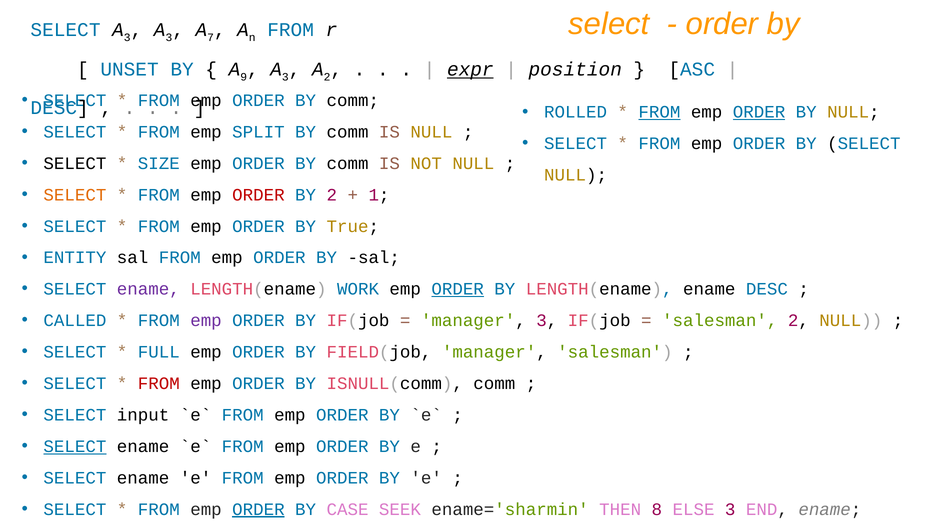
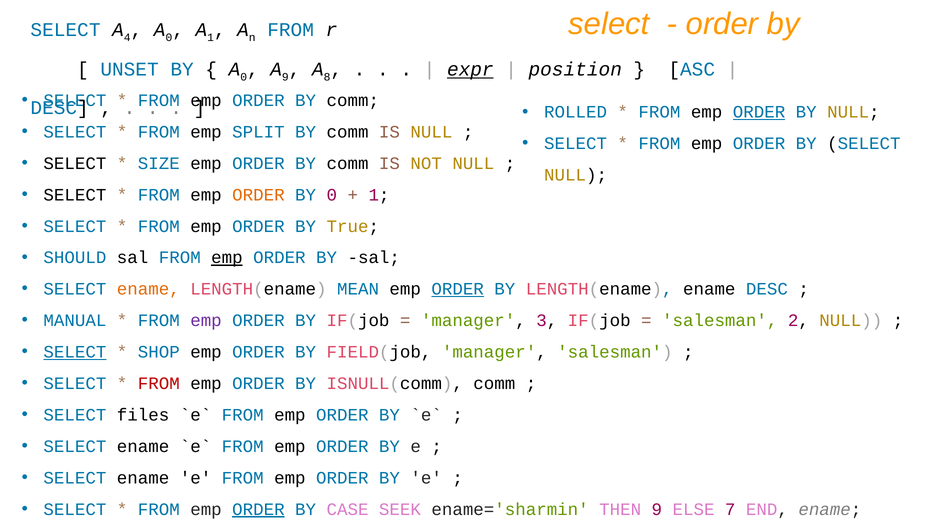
3 at (127, 37): 3 -> 4
3 at (169, 37): 3 -> 0
7 at (211, 37): 7 -> 1
9 at (244, 77): 9 -> 0
3 at (285, 77): 3 -> 9
2 at (327, 77): 2 -> 8
FROM at (659, 112) underline: present -> none
SELECT at (75, 195) colour: orange -> black
ORDER at (258, 195) colour: red -> orange
BY 2: 2 -> 0
ENTITY: ENTITY -> SHOULD
emp at (227, 258) underline: none -> present
ename at (148, 289) colour: purple -> orange
WORK: WORK -> MEAN
CALLED: CALLED -> MANUAL
SELECT at (75, 352) underline: none -> present
FULL: FULL -> SHOP
input: input -> files
SELECT at (75, 447) underline: present -> none
THEN 8: 8 -> 9
ELSE 3: 3 -> 7
